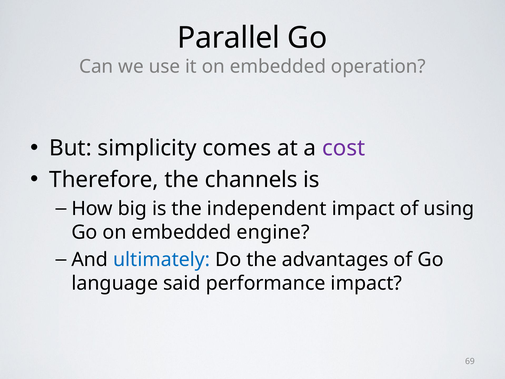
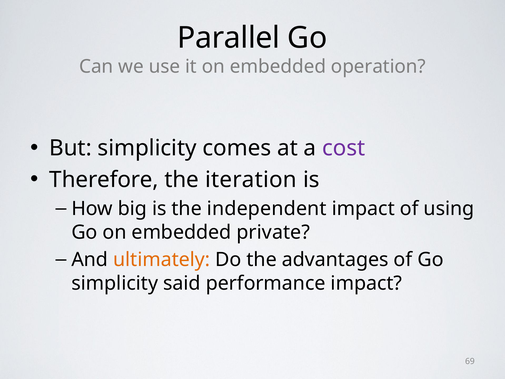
channels: channels -> iteration
engine: engine -> private
ultimately colour: blue -> orange
language at (115, 283): language -> simplicity
